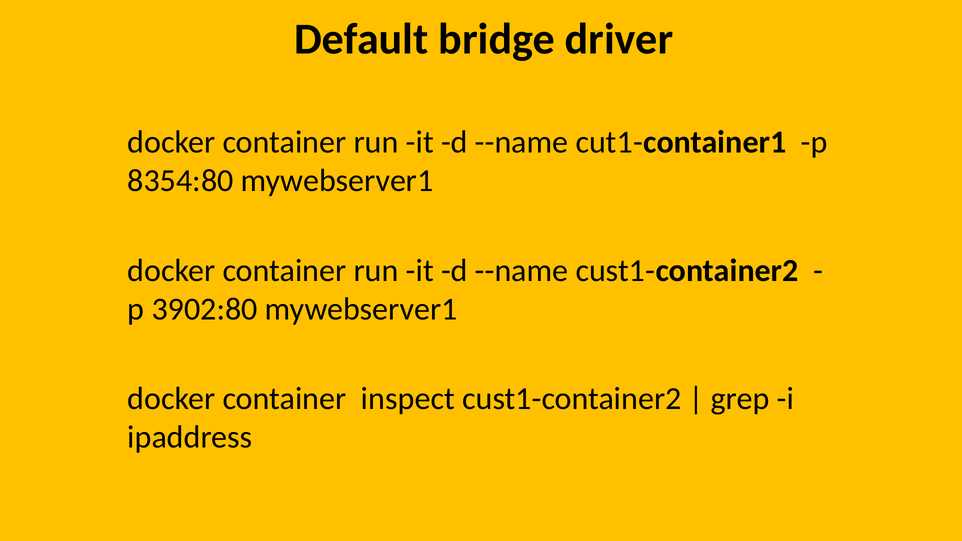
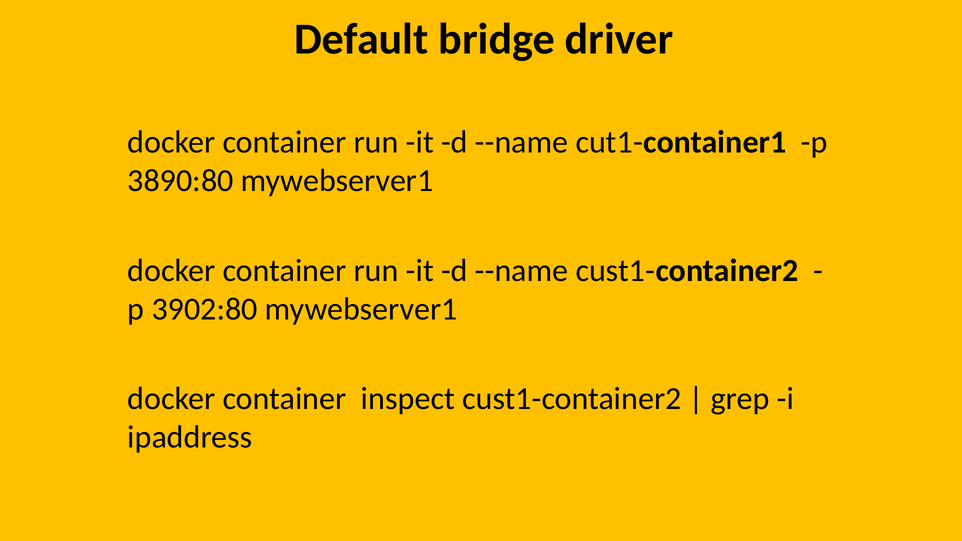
8354:80: 8354:80 -> 3890:80
